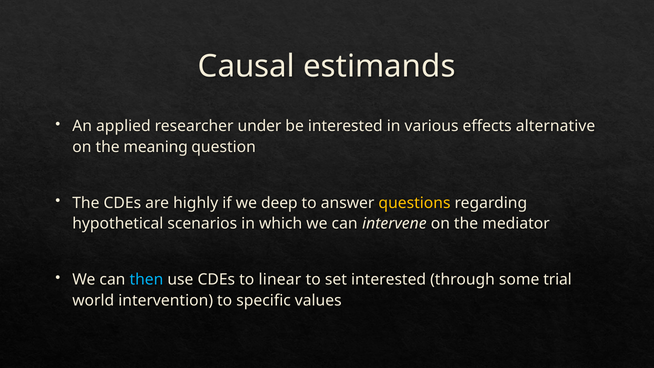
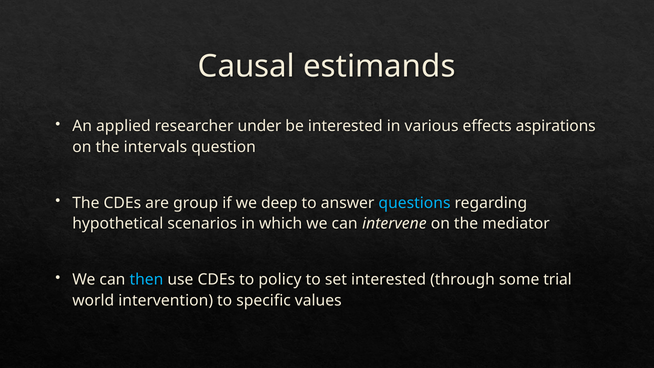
alternative: alternative -> aspirations
meaning: meaning -> intervals
highly: highly -> group
questions colour: yellow -> light blue
linear: linear -> policy
